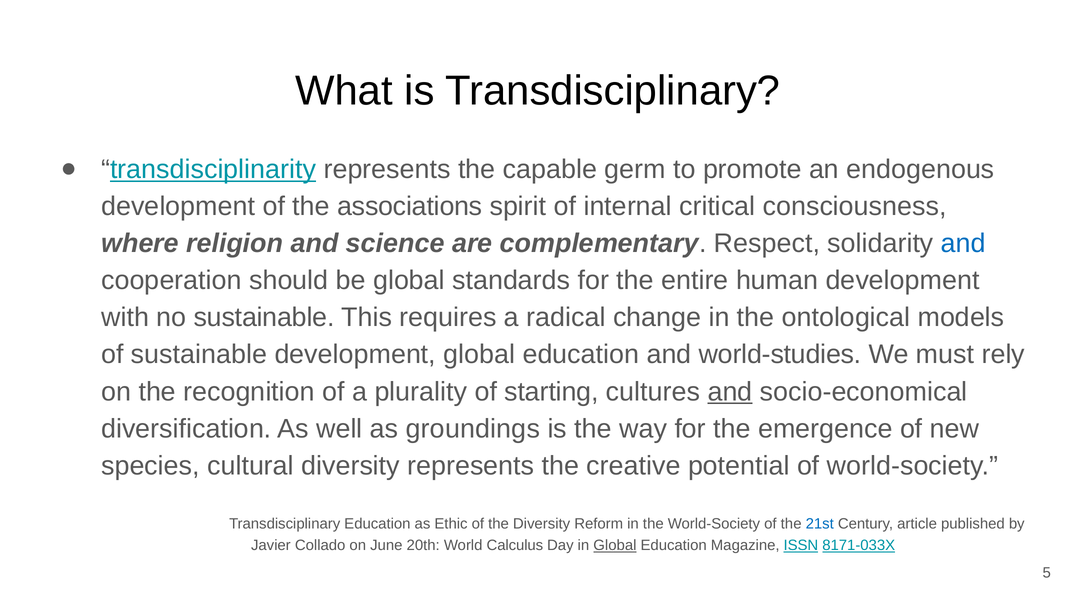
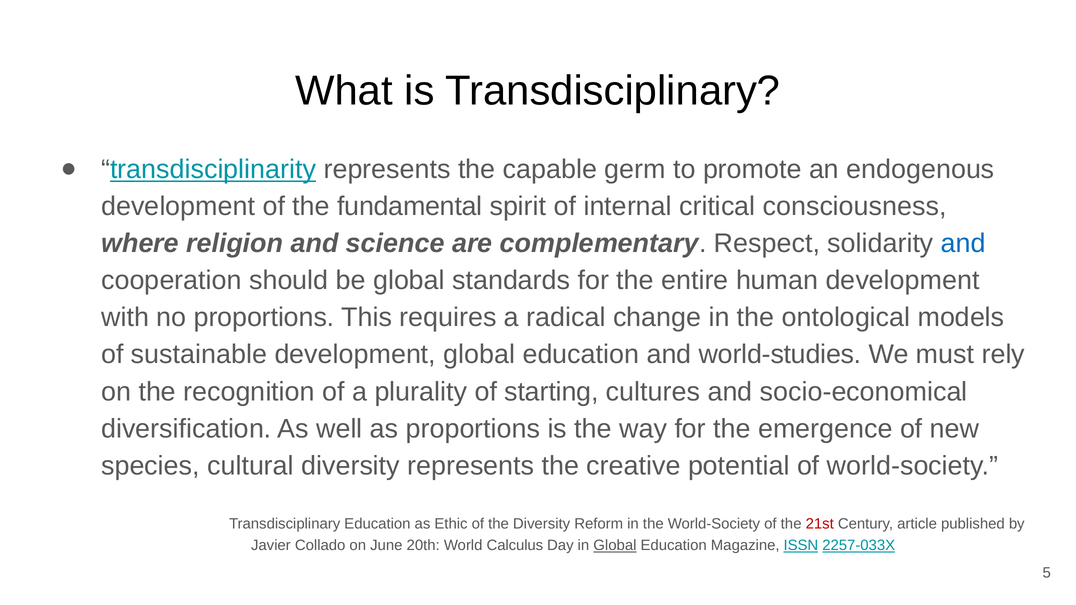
associations: associations -> fundamental
no sustainable: sustainable -> proportions
and at (730, 392) underline: present -> none
as groundings: groundings -> proportions
21st colour: blue -> red
8171-033X: 8171-033X -> 2257-033X
